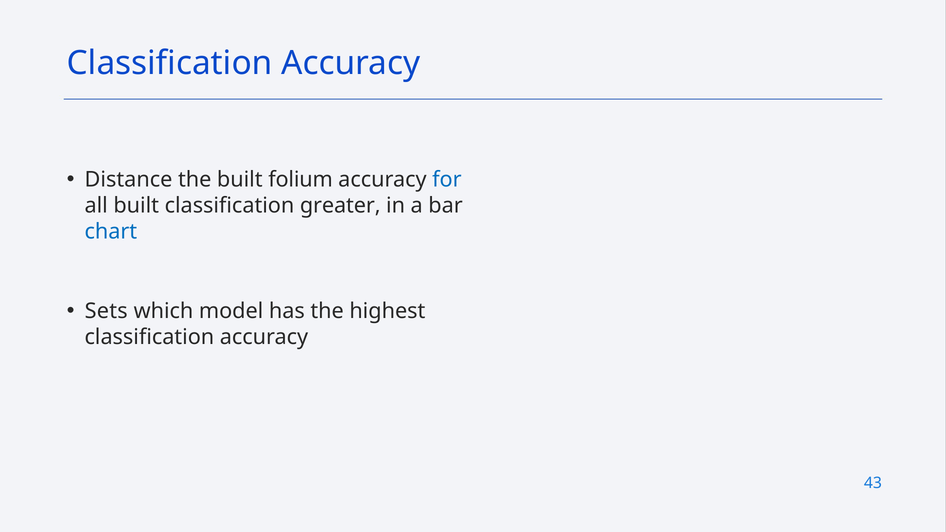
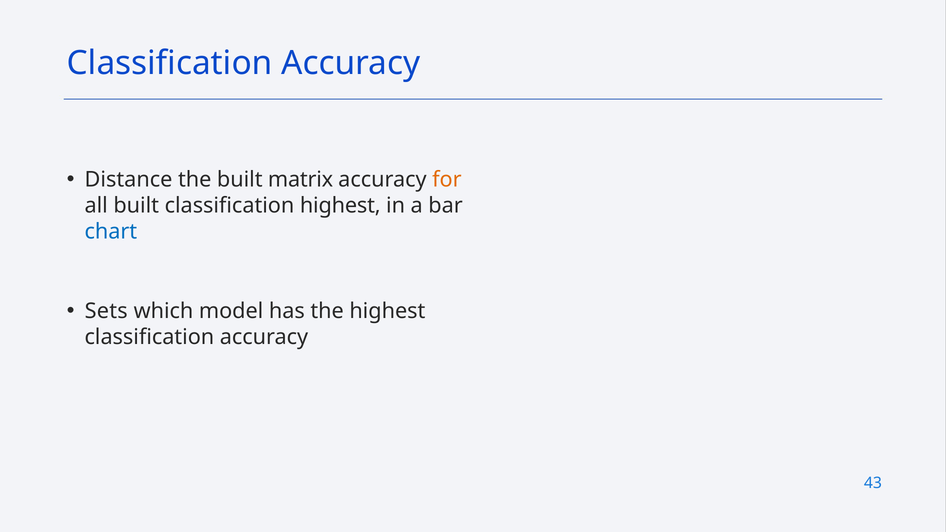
folium: folium -> matrix
for colour: blue -> orange
classification greater: greater -> highest
